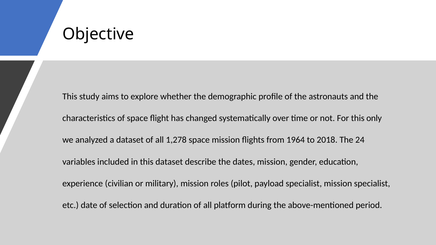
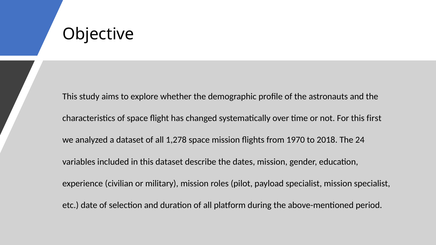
only: only -> first
1964: 1964 -> 1970
